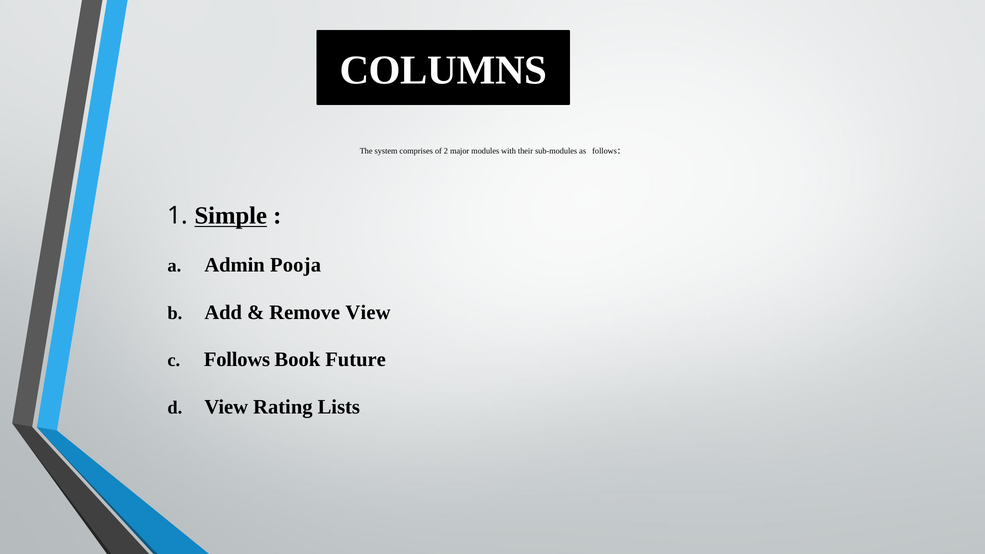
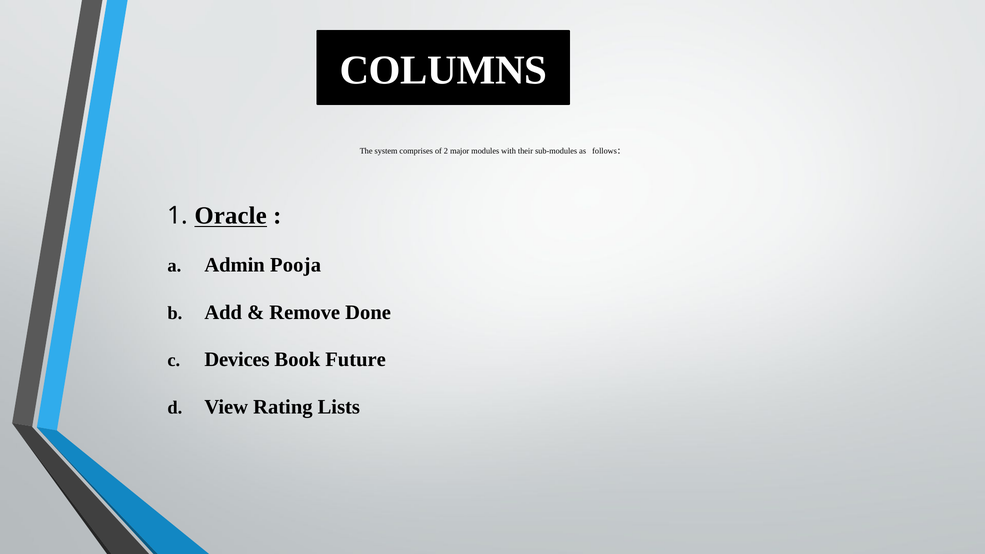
Simple: Simple -> Oracle
Remove View: View -> Done
Follows at (237, 360): Follows -> Devices
